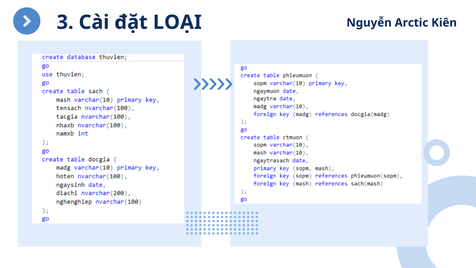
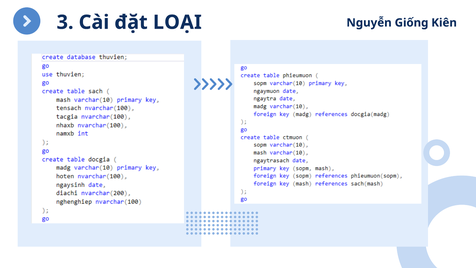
Arctic: Arctic -> Giống
